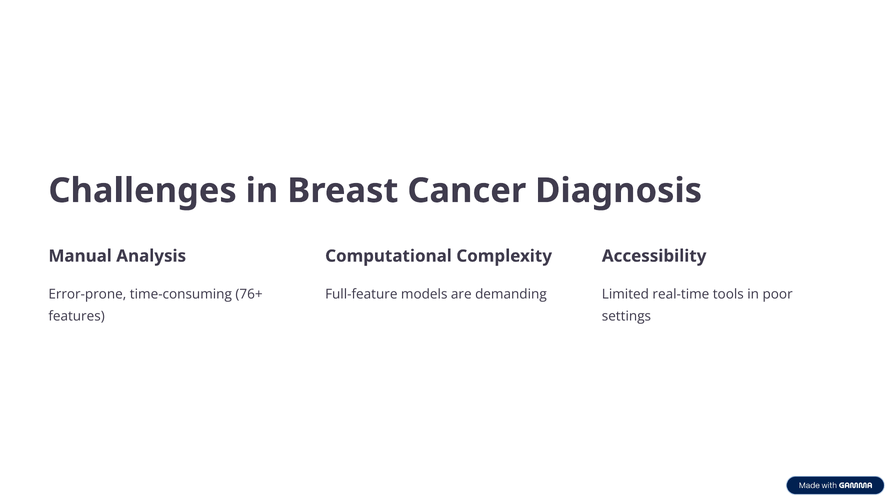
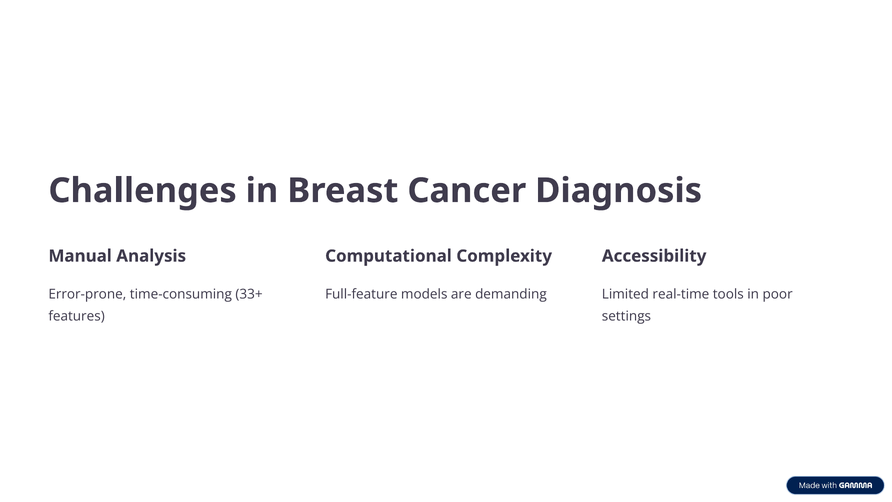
76+: 76+ -> 33+
